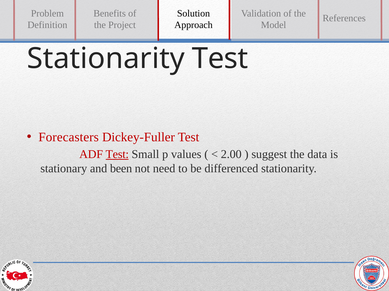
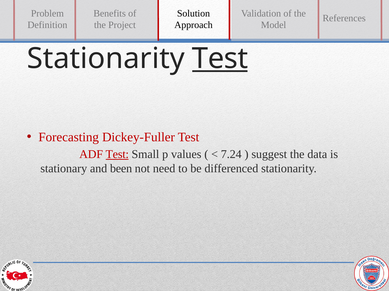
Test at (220, 59) underline: none -> present
Forecasters: Forecasters -> Forecasting
2.00: 2.00 -> 7.24
